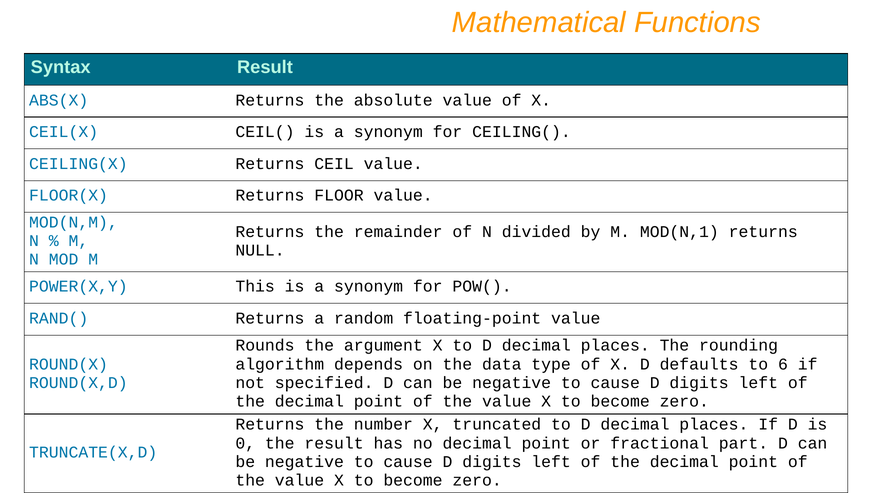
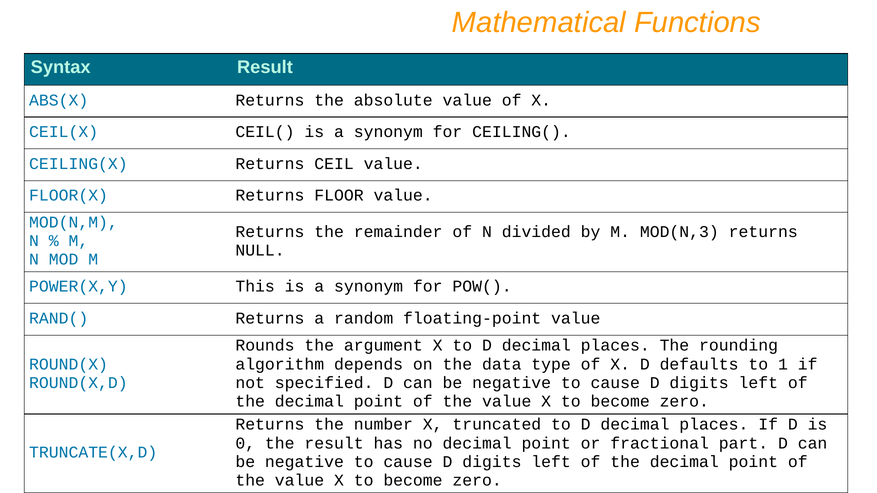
MOD(N,1: MOD(N,1 -> MOD(N,3
6: 6 -> 1
